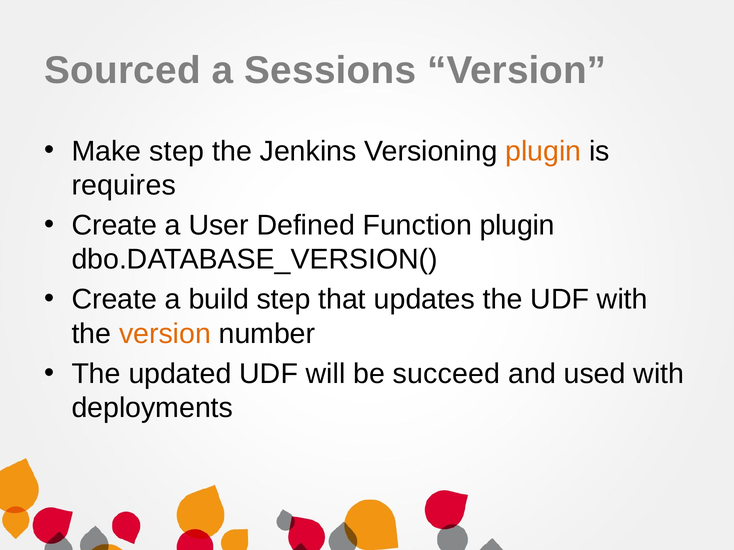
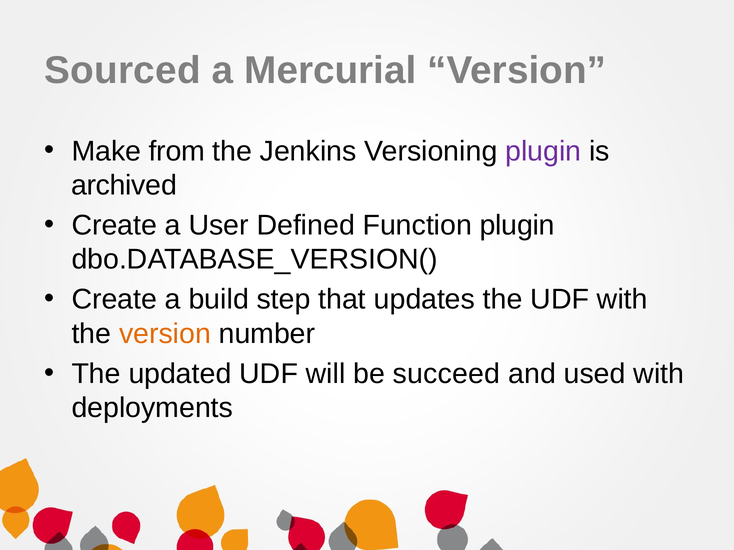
Sessions: Sessions -> Mercurial
Make step: step -> from
plugin at (543, 151) colour: orange -> purple
requires: requires -> archived
